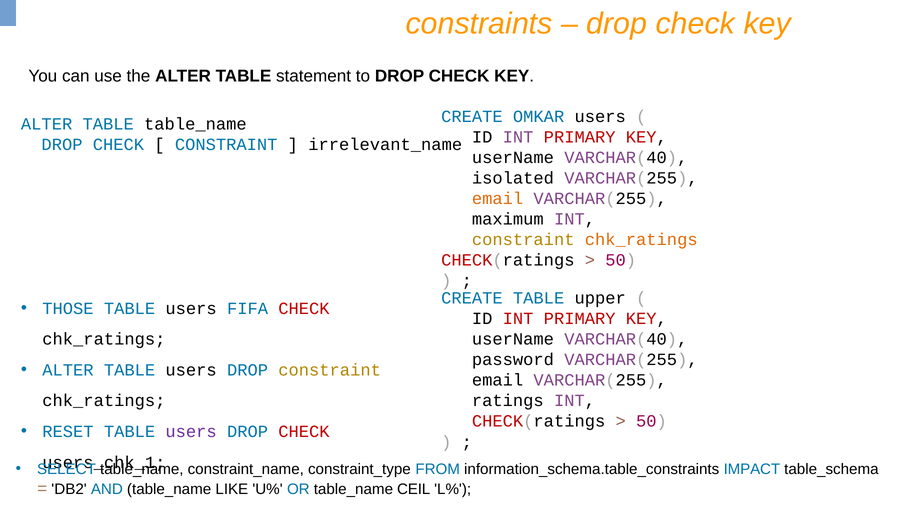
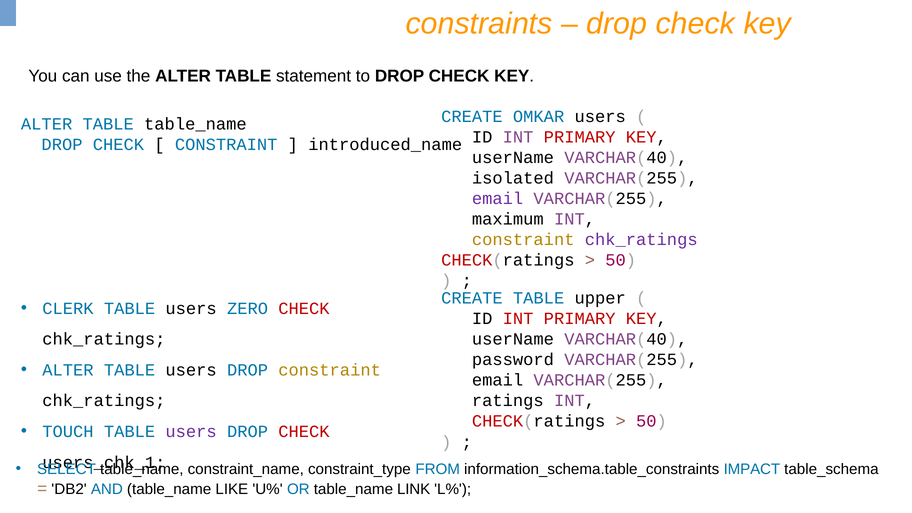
irrelevant_name: irrelevant_name -> introduced_name
email at (498, 199) colour: orange -> purple
chk_ratings at (641, 240) colour: orange -> purple
THOSE: THOSE -> CLERK
FIFA: FIFA -> ZERO
RESET: RESET -> TOUCH
CEIL: CEIL -> LINK
